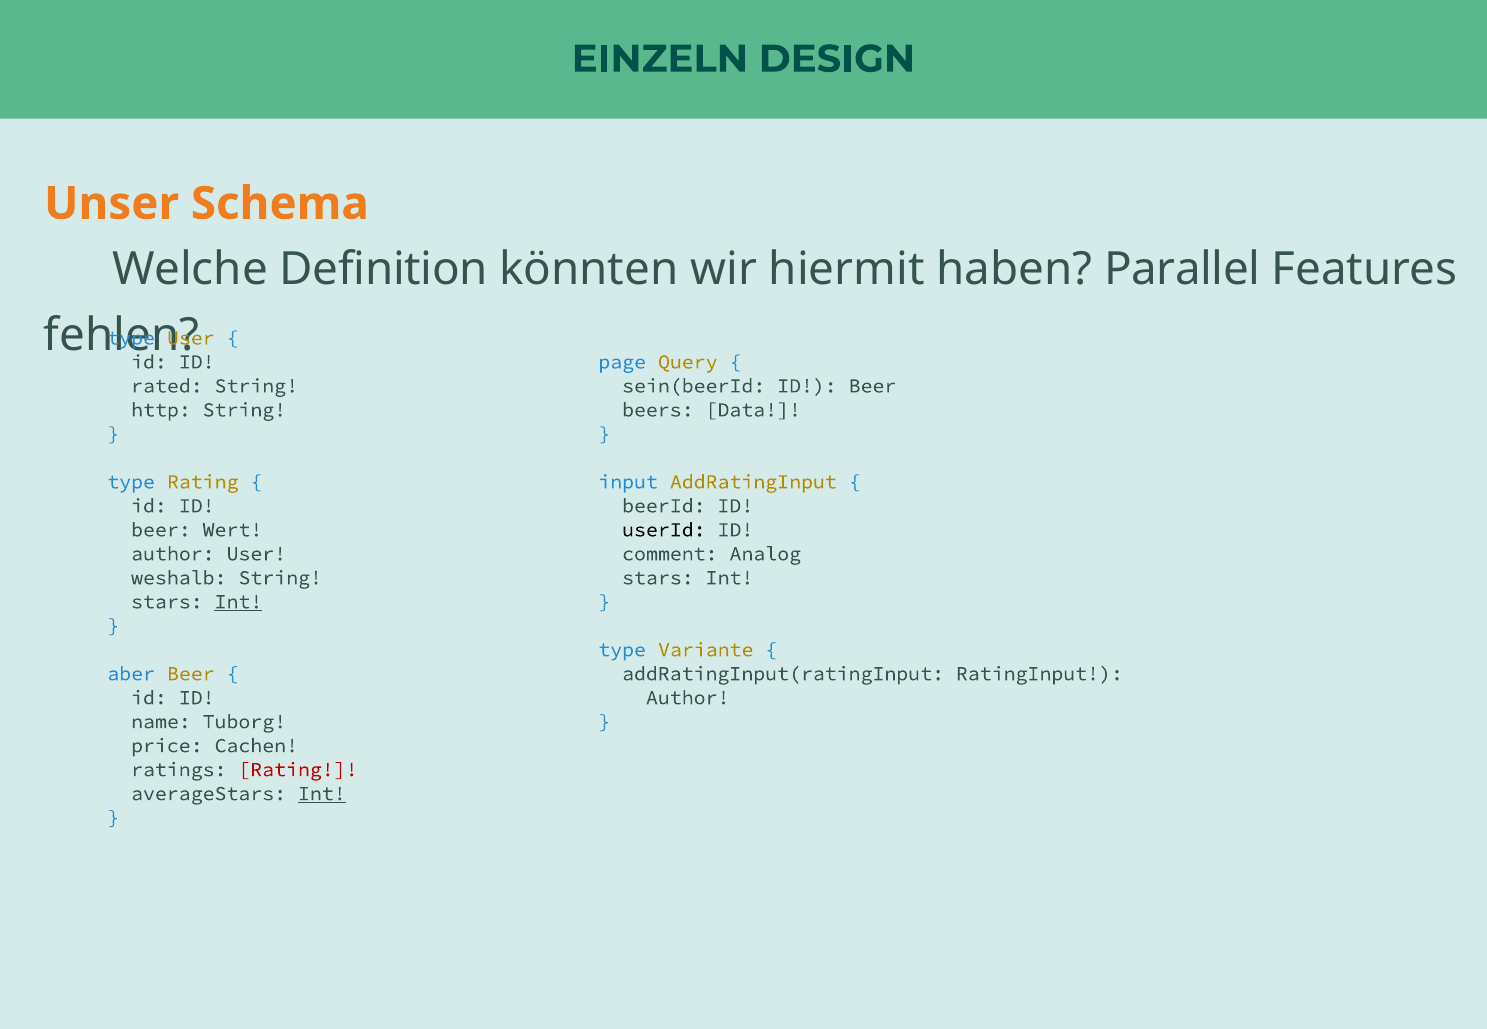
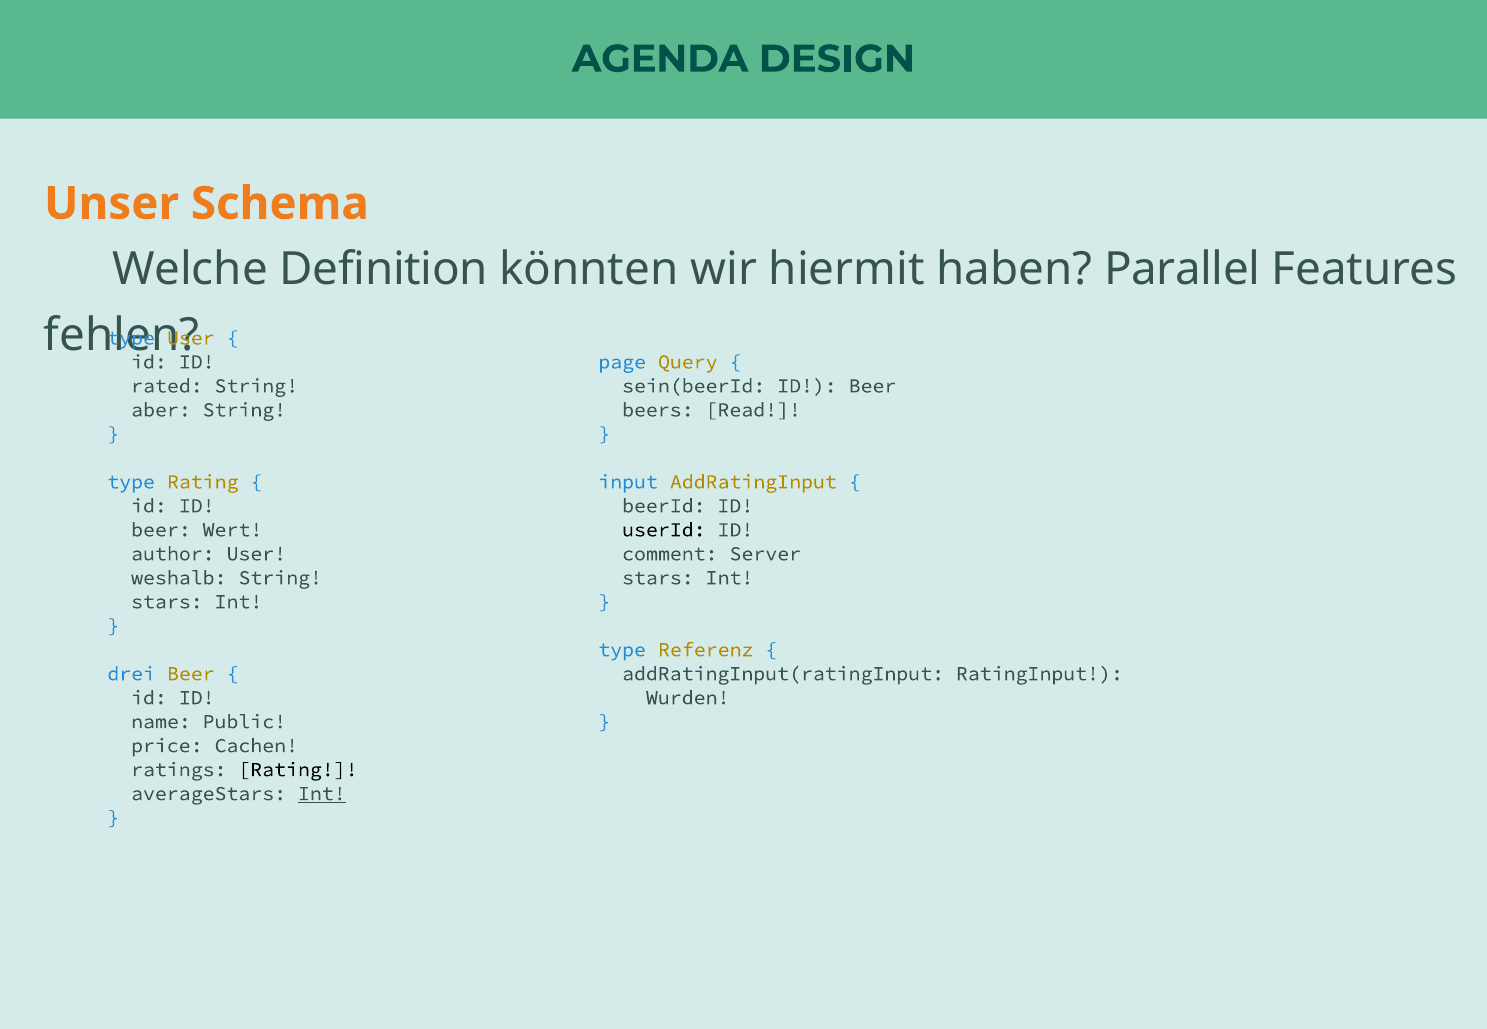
EINZELN: EINZELN -> AGENDA
http: http -> aber
Data: Data -> Read
Analog: Analog -> Server
Int at (238, 602) underline: present -> none
Variante: Variante -> Referenz
aber: aber -> drei
Author at (688, 698): Author -> Wurden
Tuborg: Tuborg -> Public
Rating at (298, 770) colour: red -> black
